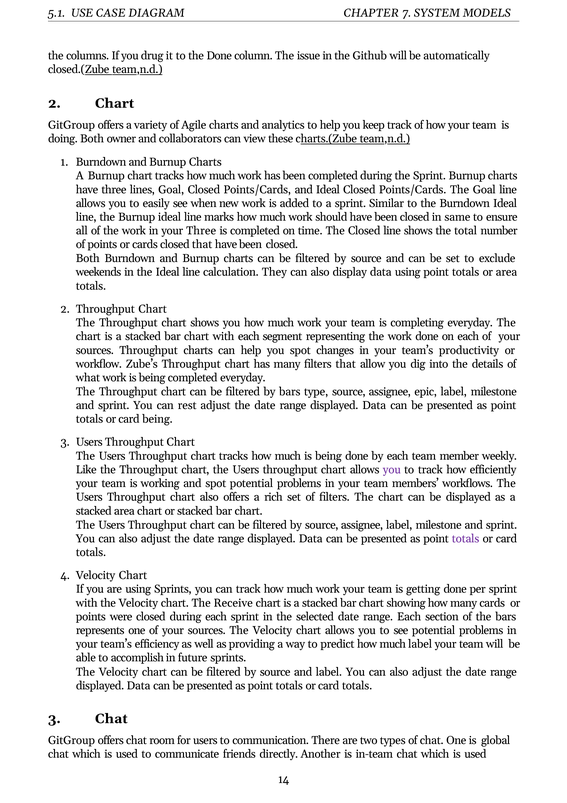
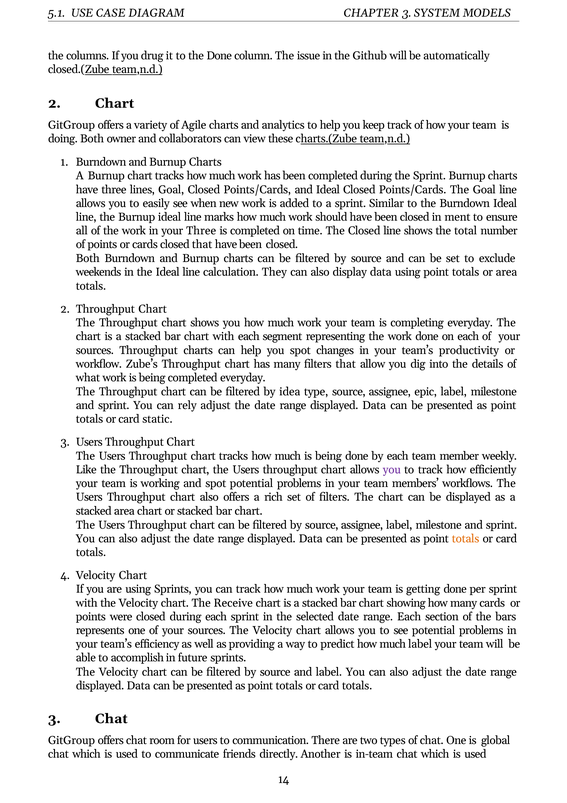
CHAPTER 7: 7 -> 3
same: same -> ment
by bars: bars -> idea
rest: rest -> rely
card being: being -> static
totals at (466, 538) colour: purple -> orange
